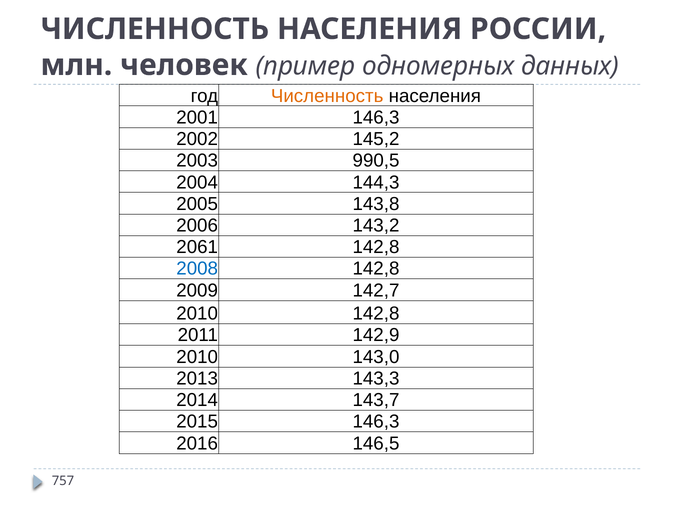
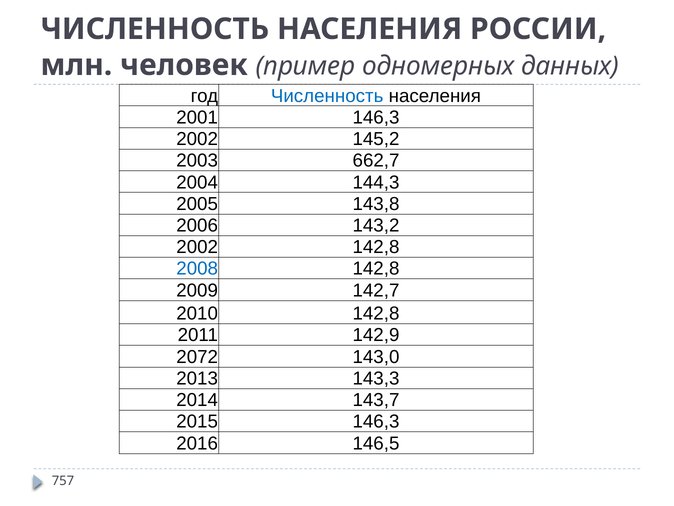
Численность at (327, 96) colour: orange -> blue
990,5: 990,5 -> 662,7
2061 at (197, 247): 2061 -> 2002
2010 at (197, 357): 2010 -> 2072
